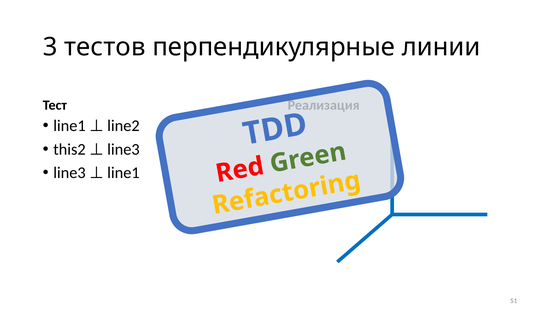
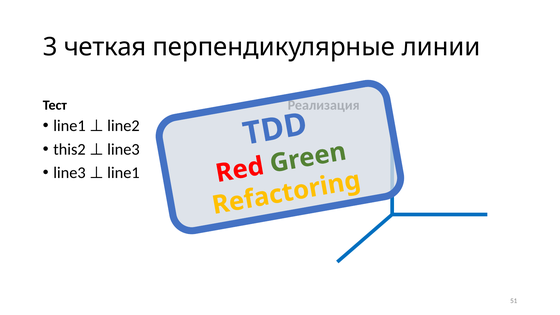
тестов: тестов -> четкая
